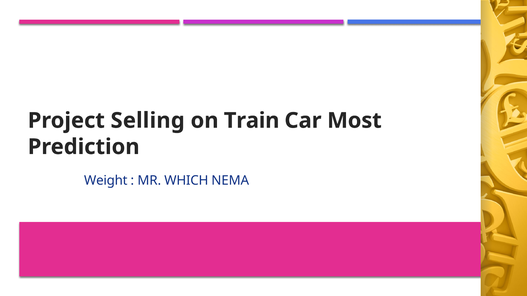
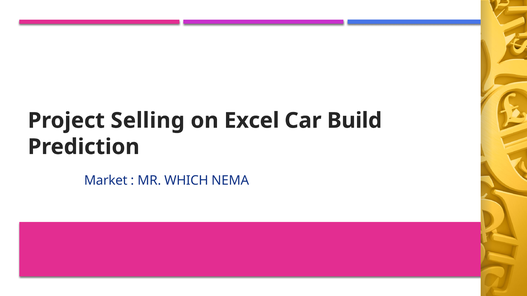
Train: Train -> Excel
Most: Most -> Build
Weight: Weight -> Market
